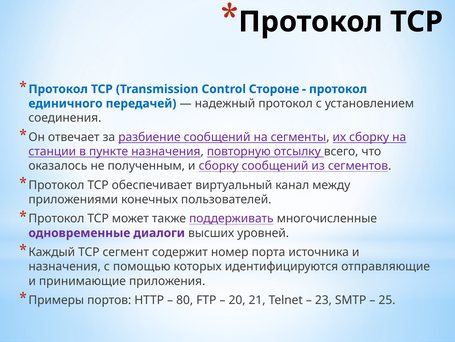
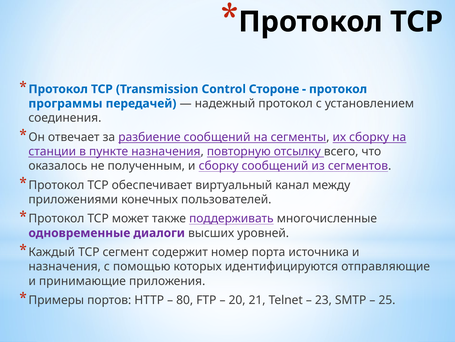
единичного: единичного -> программы
